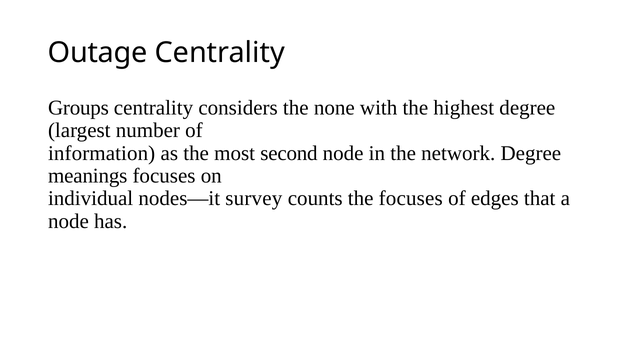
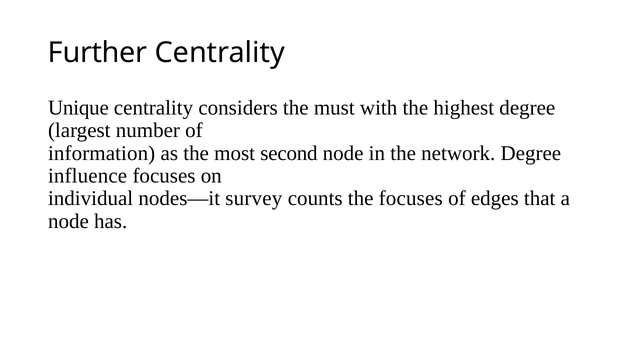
Outage: Outage -> Further
Groups: Groups -> Unique
none: none -> must
meanings: meanings -> influence
